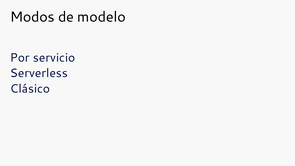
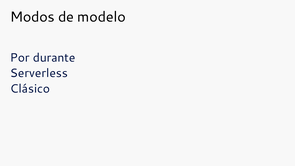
servicio: servicio -> durante
